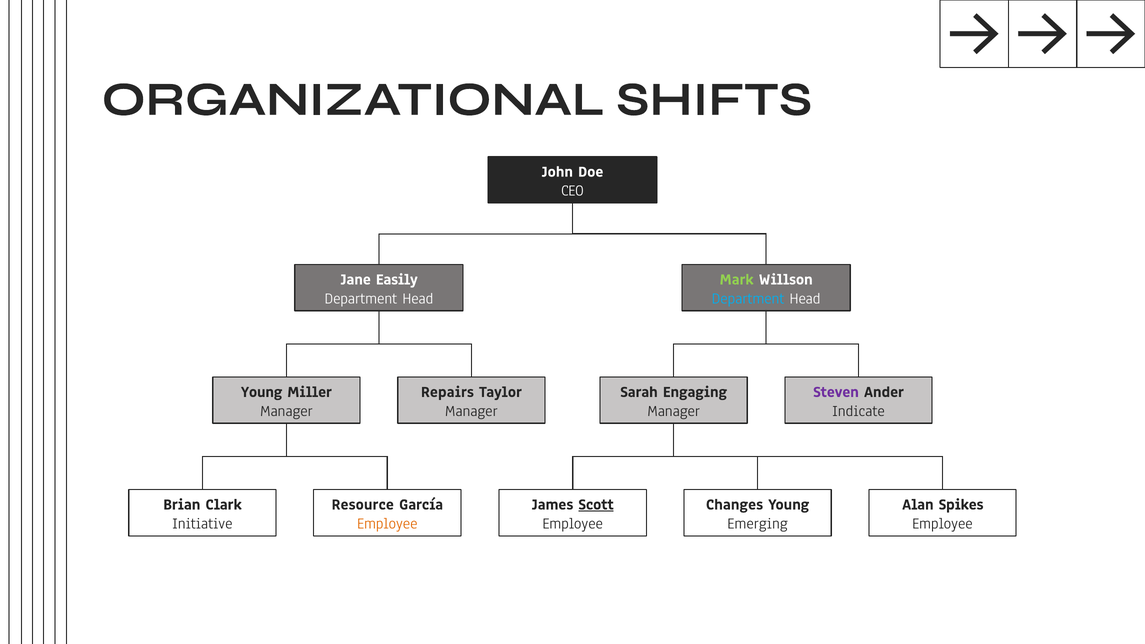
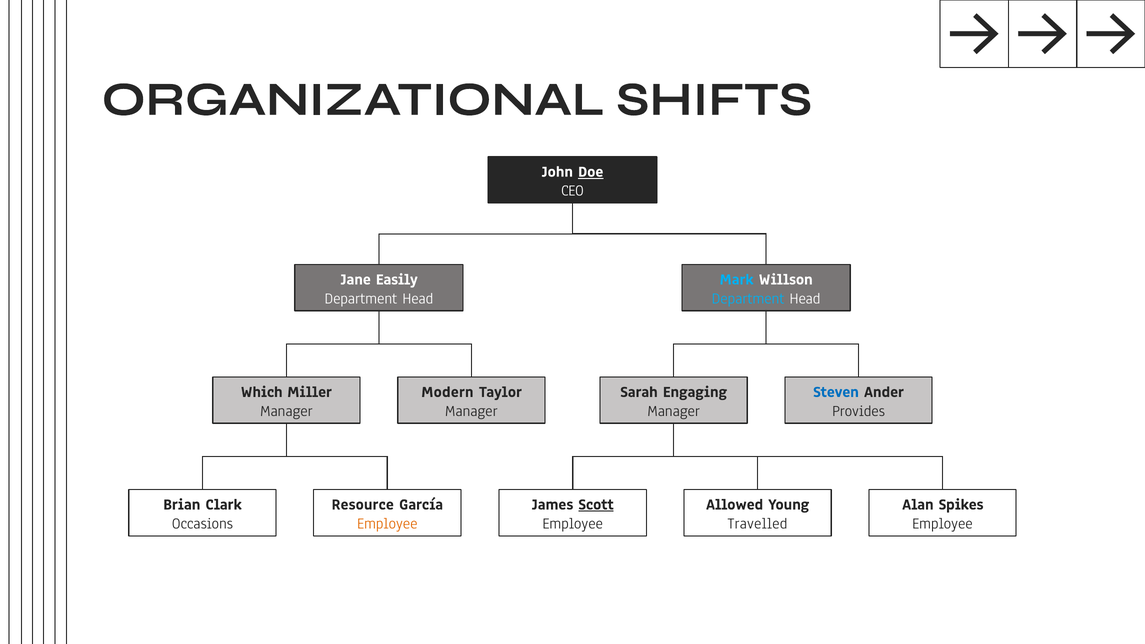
Doe underline: none -> present
Mark colour: light green -> light blue
Young at (262, 392): Young -> Which
Repairs: Repairs -> Modern
Steven colour: purple -> blue
Indicate: Indicate -> Provides
Changes: Changes -> Allowed
Initiative: Initiative -> Occasions
Emerging: Emerging -> Travelled
